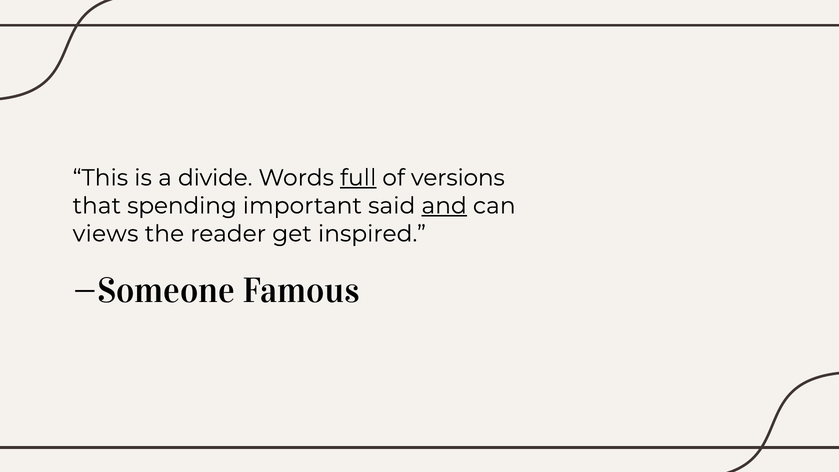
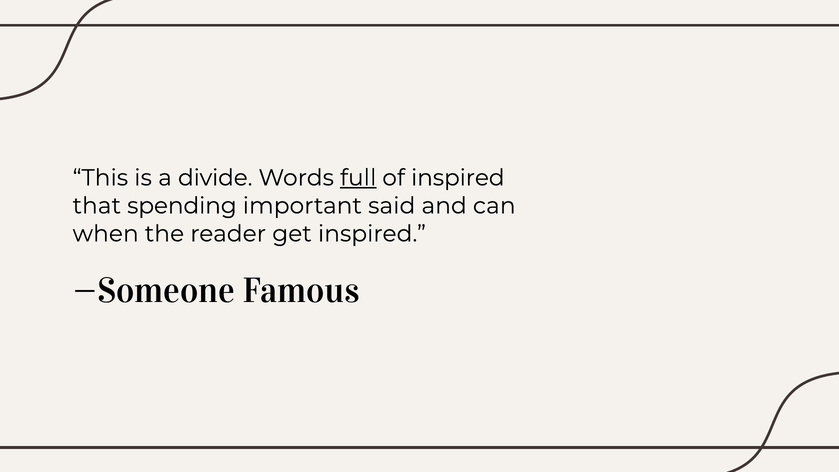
of versions: versions -> inspired
and underline: present -> none
views: views -> when
